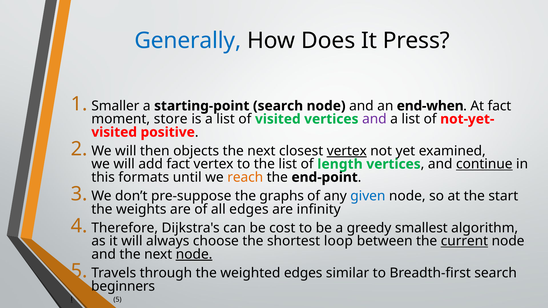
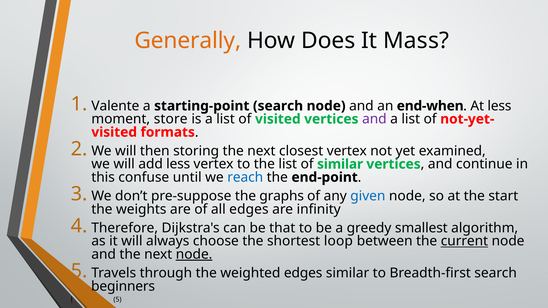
Generally colour: blue -> orange
Press: Press -> Mass
Smaller: Smaller -> Valente
At fact: fact -> less
positive: positive -> formats
objects: objects -> storing
vertex at (347, 151) underline: present -> none
add fact: fact -> less
of length: length -> similar
continue underline: present -> none
formats: formats -> confuse
reach colour: orange -> blue
cost: cost -> that
